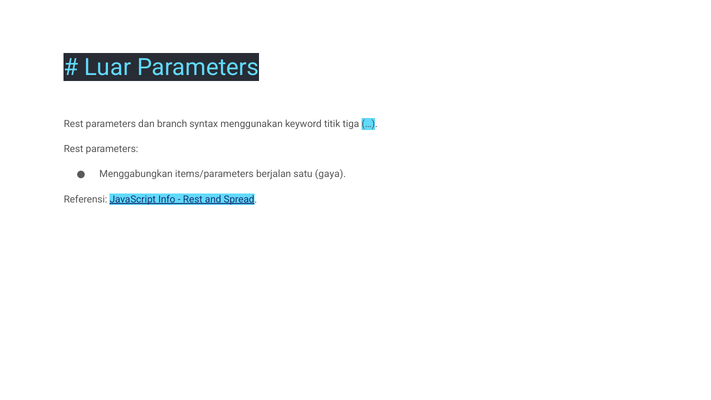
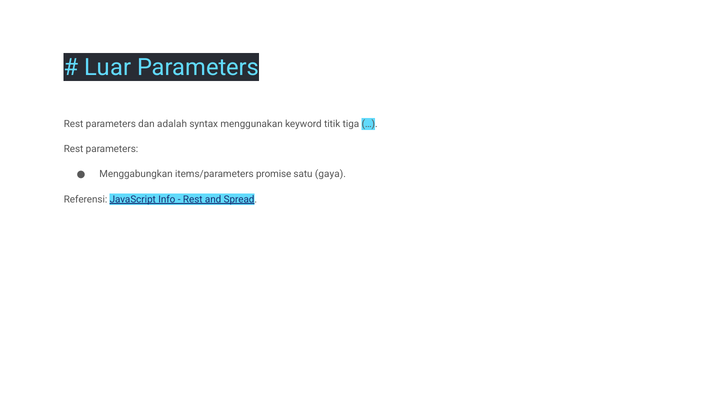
branch: branch -> adalah
berjalan: berjalan -> promise
